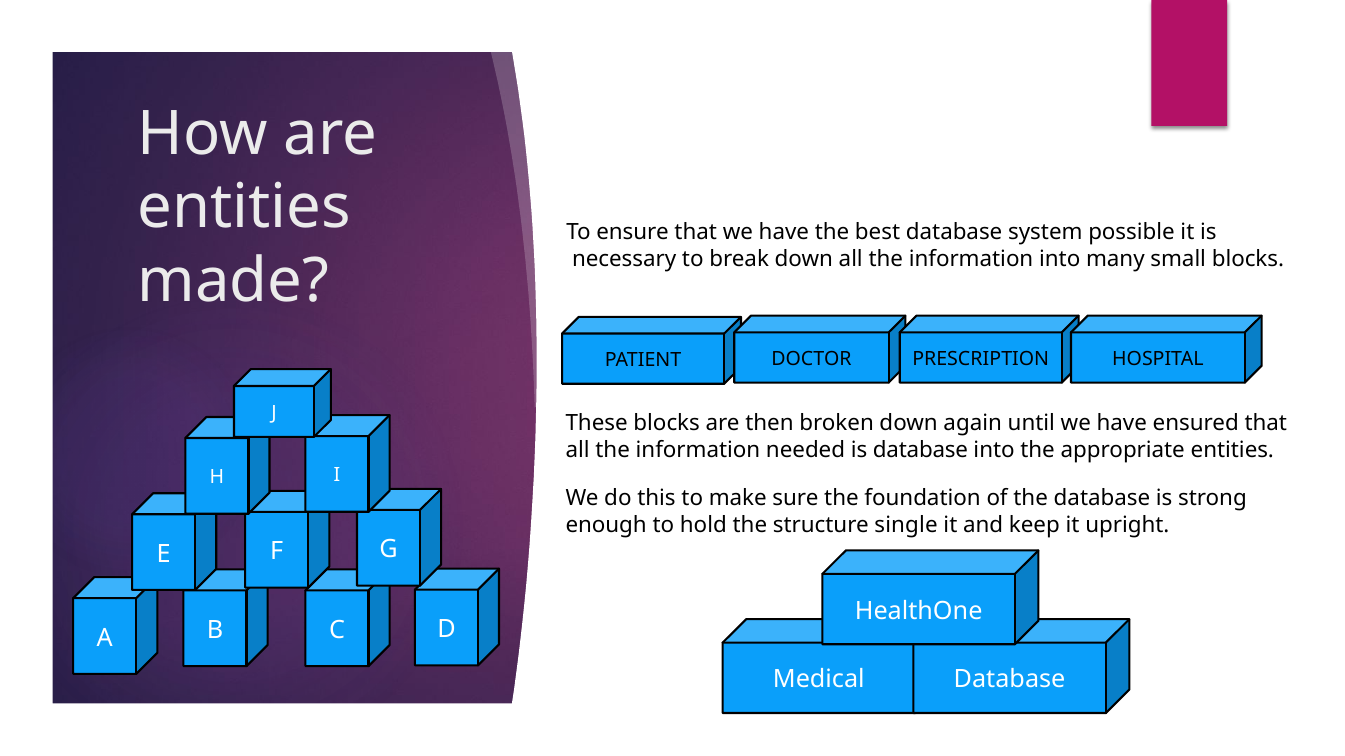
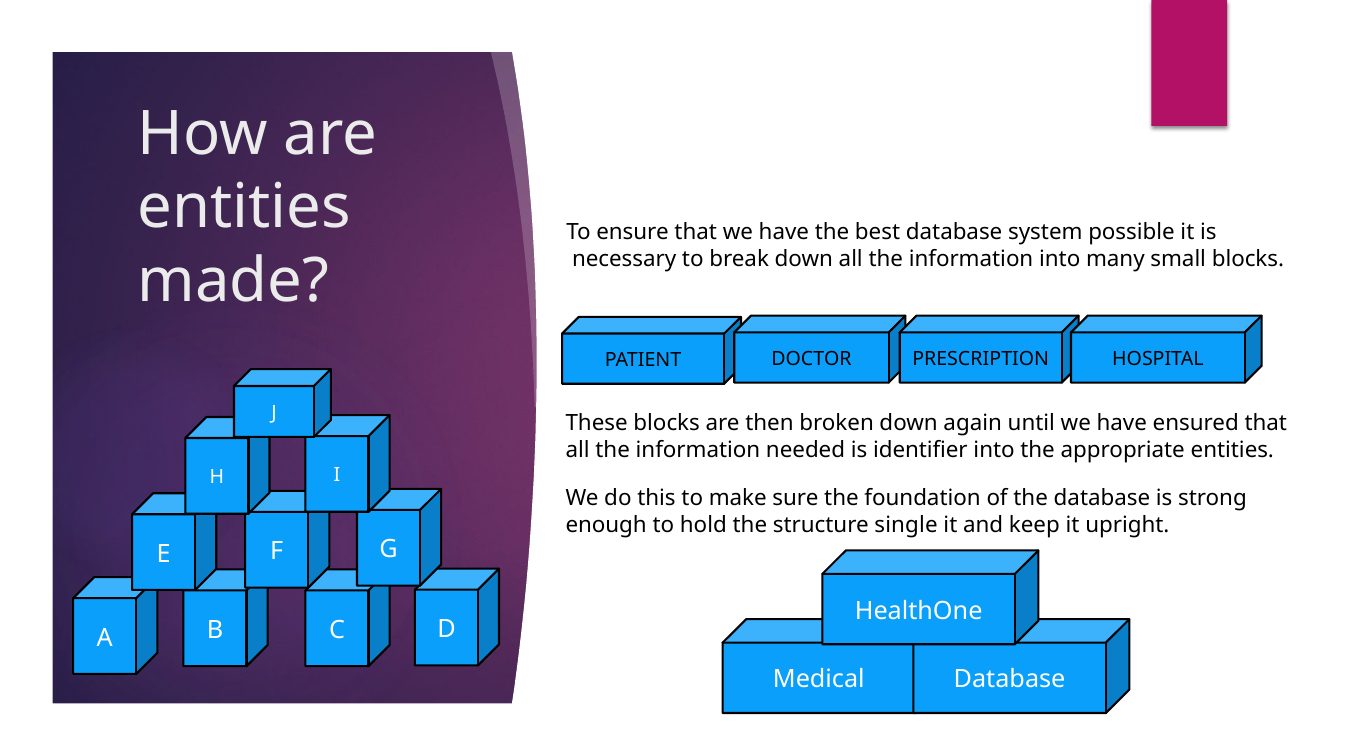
is database: database -> identifier
